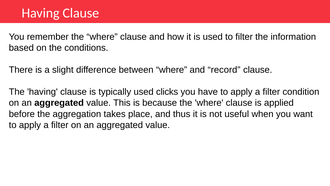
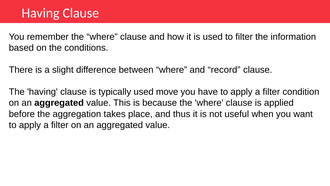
clicks: clicks -> move
